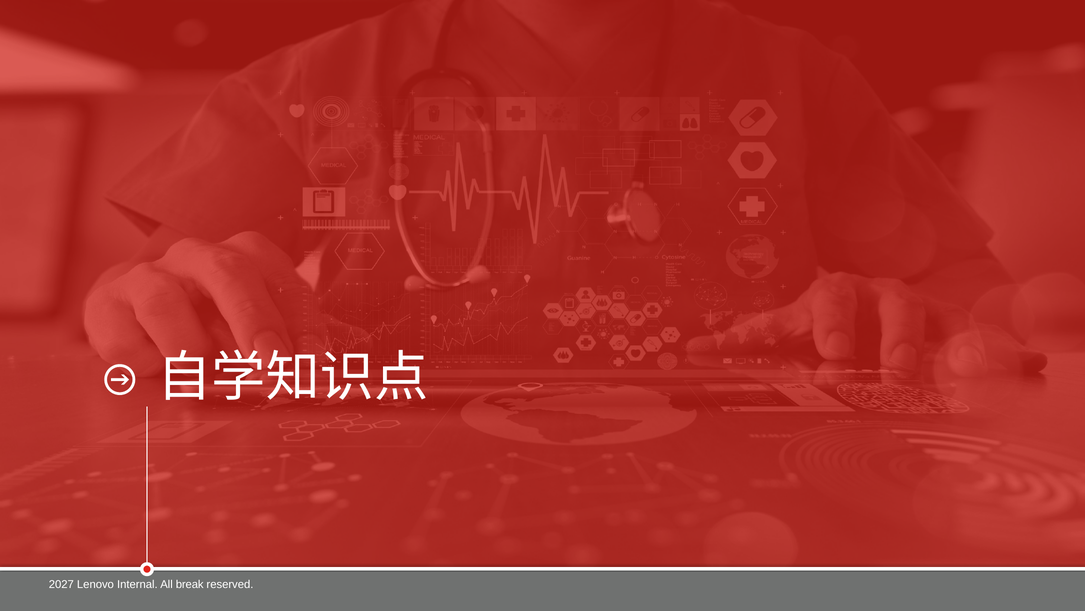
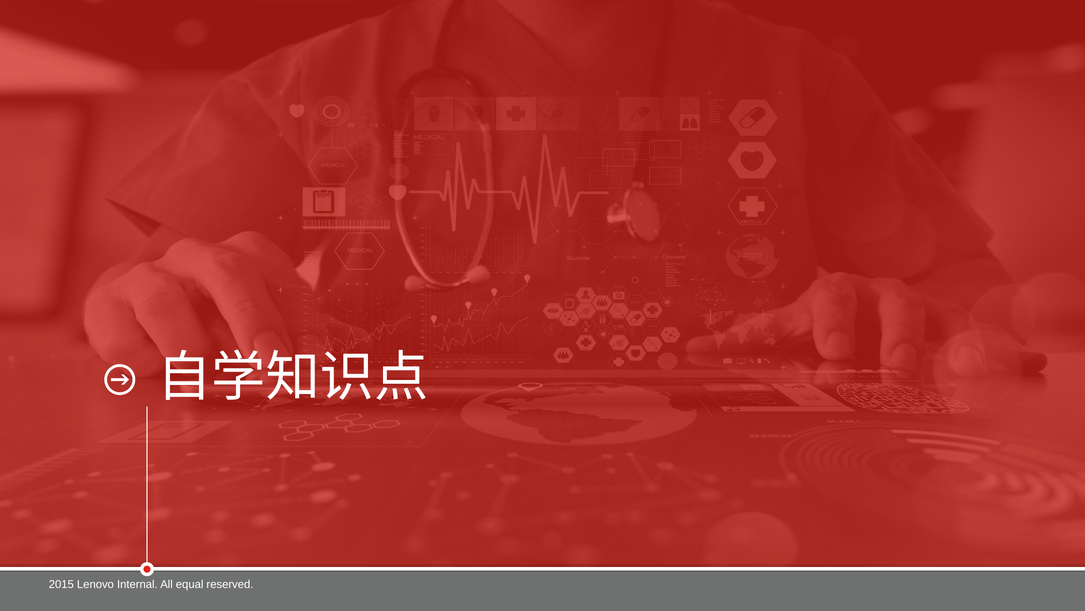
2027: 2027 -> 2015
break: break -> equal
